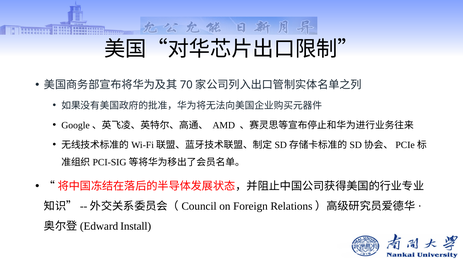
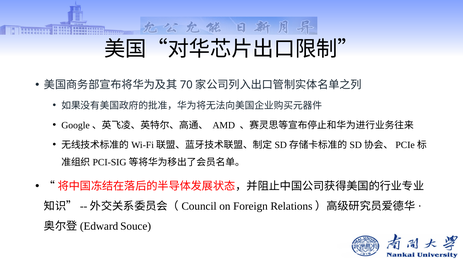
Install: Install -> Souce
